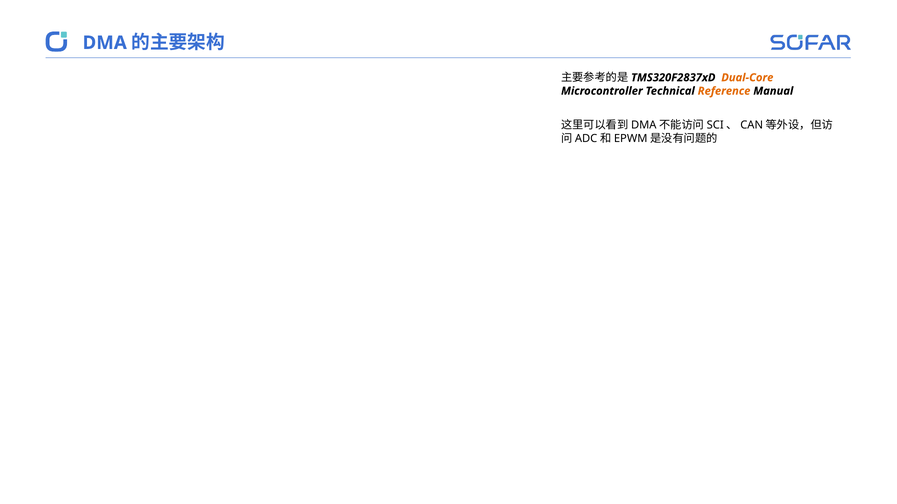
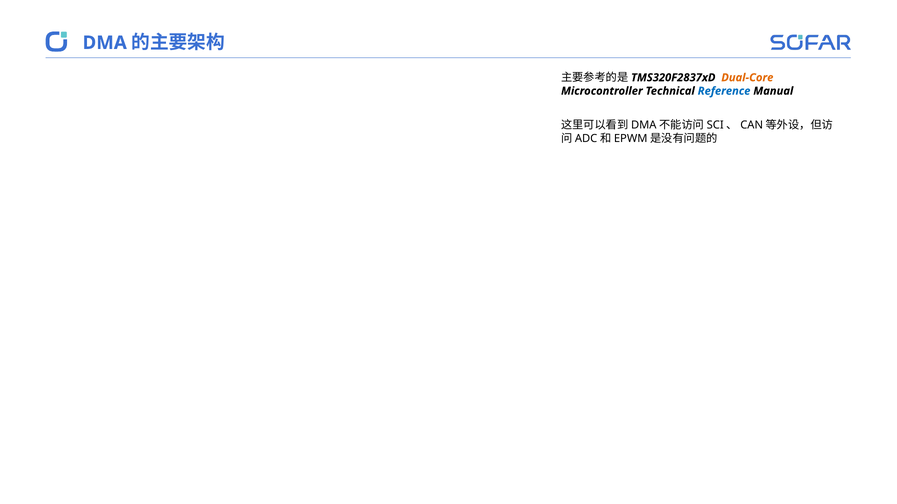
Reference colour: orange -> blue
